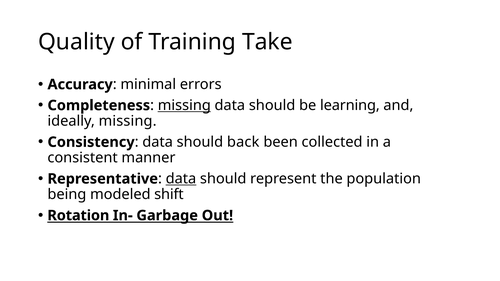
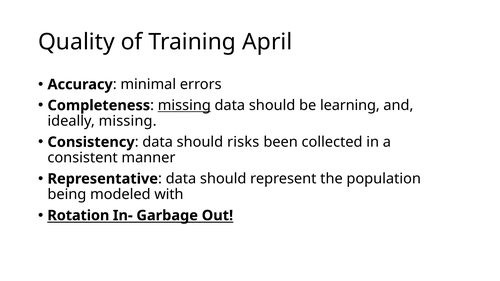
Take: Take -> April
back: back -> risks
data at (181, 179) underline: present -> none
shift: shift -> with
